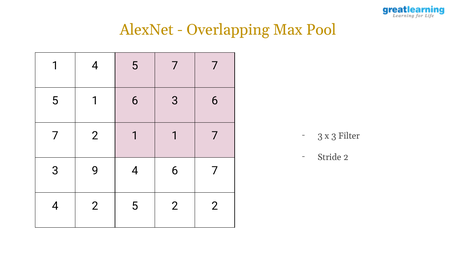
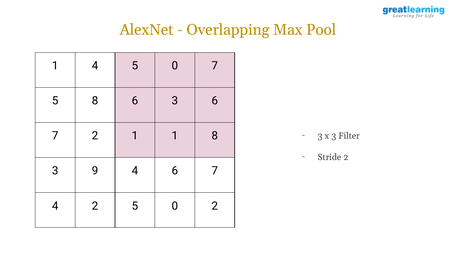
4 5 7: 7 -> 0
5 1: 1 -> 8
1 7: 7 -> 8
2 5 2: 2 -> 0
